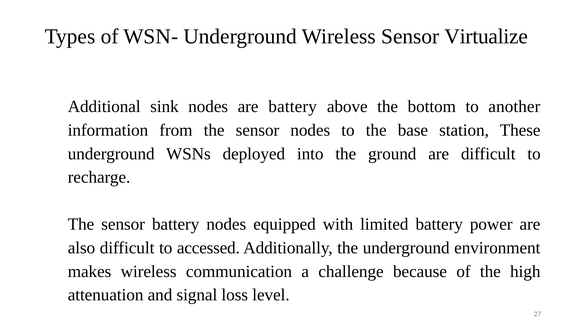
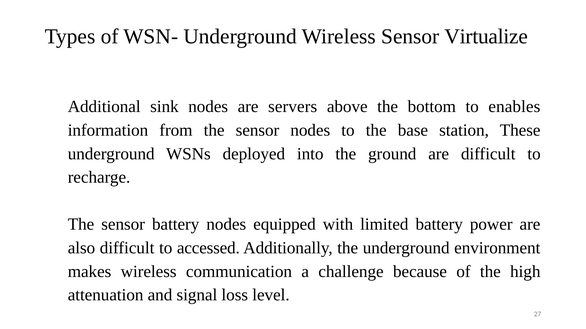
are battery: battery -> servers
another: another -> enables
